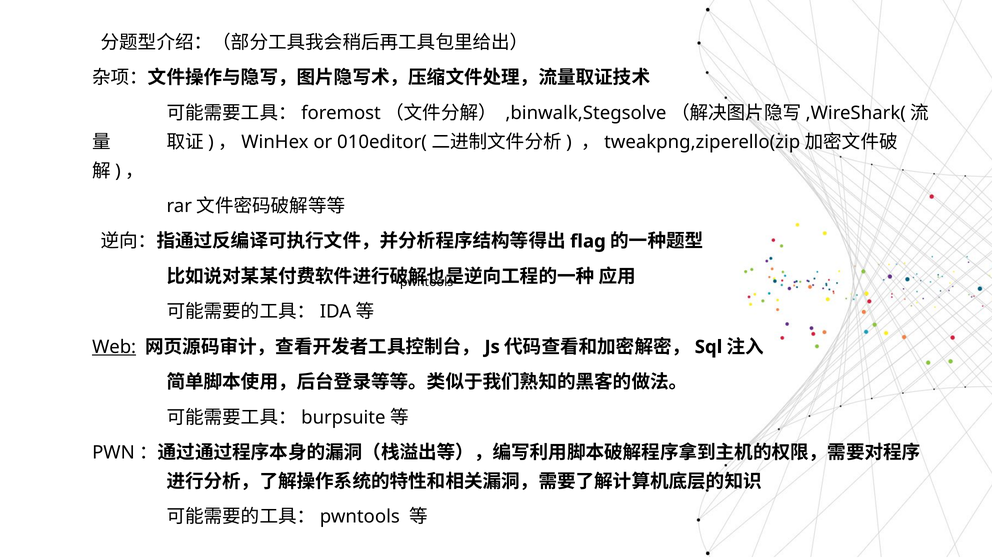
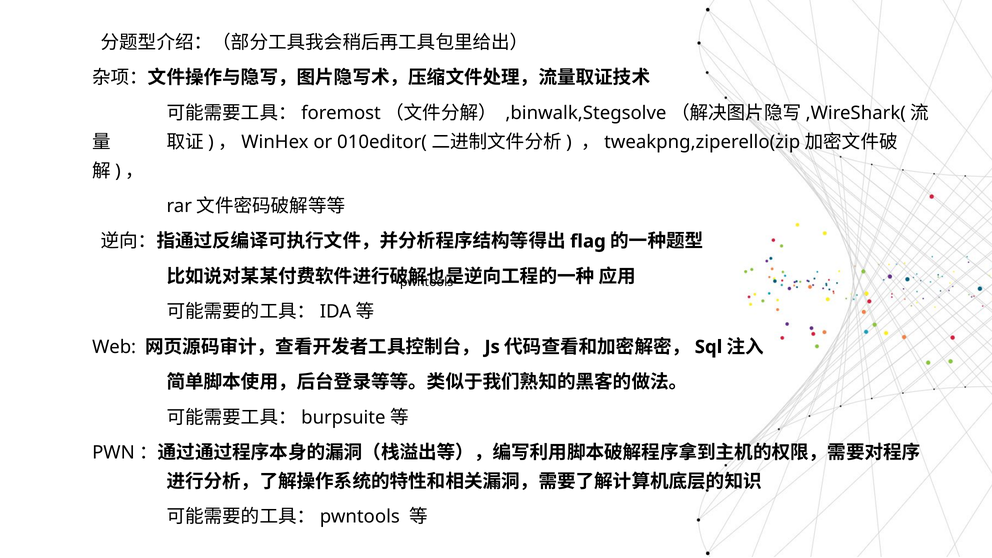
Web underline: present -> none
